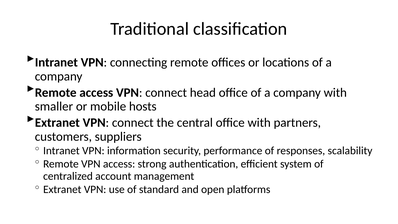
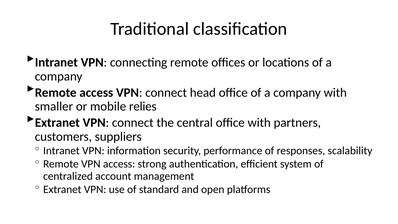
hosts: hosts -> relies
